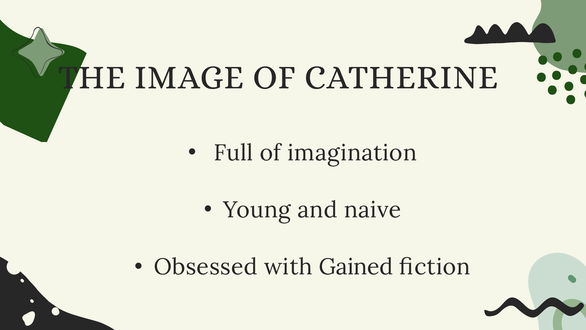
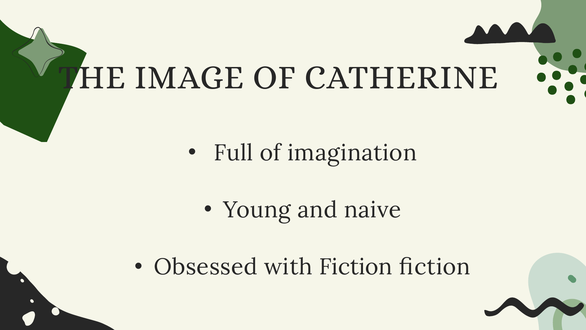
with Gained: Gained -> Fiction
